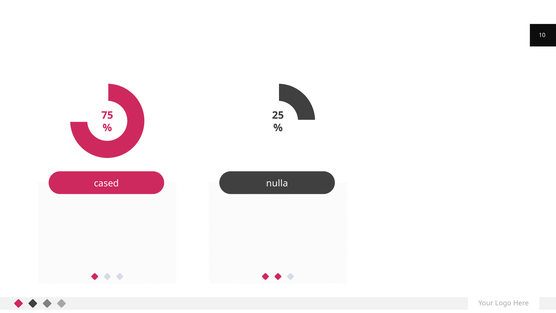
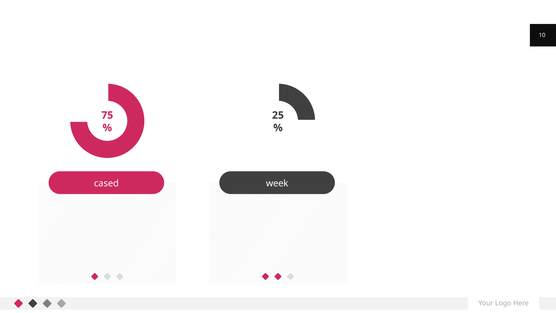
nulla: nulla -> week
